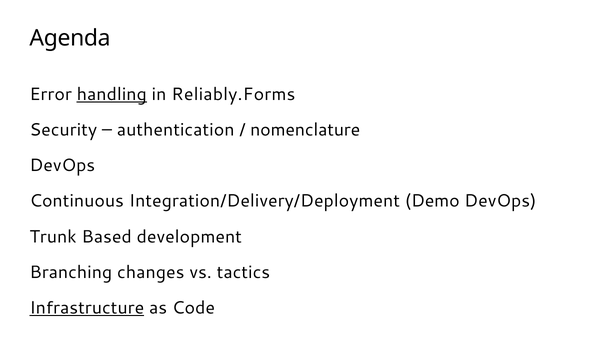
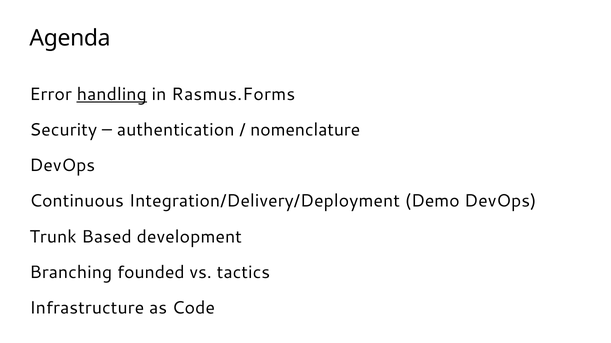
Reliably.Forms: Reliably.Forms -> Rasmus.Forms
changes: changes -> founded
Infrastructure underline: present -> none
